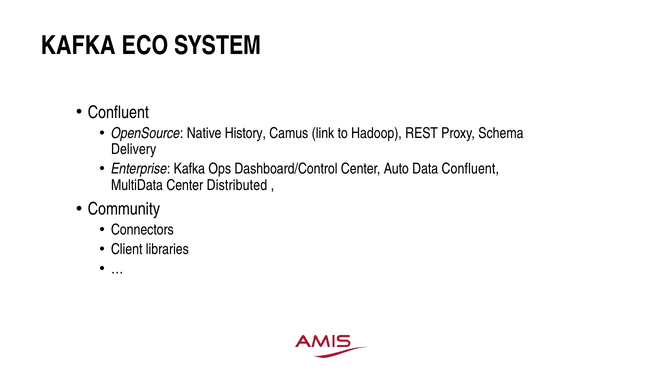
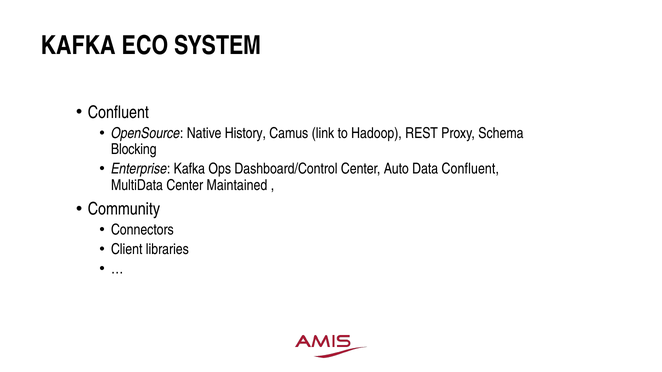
Delivery: Delivery -> Blocking
Distributed: Distributed -> Maintained
